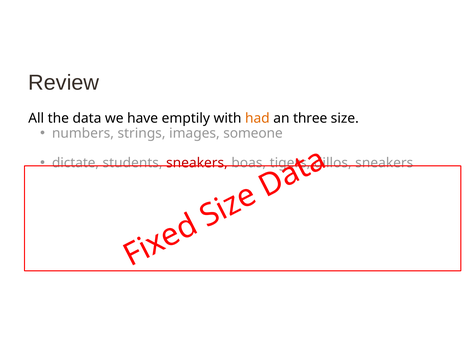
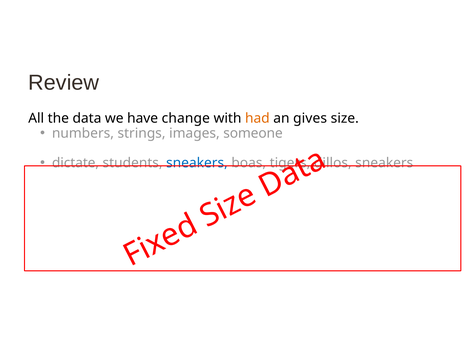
emptily: emptily -> change
three: three -> gives
sneakers at (197, 163) colour: red -> blue
